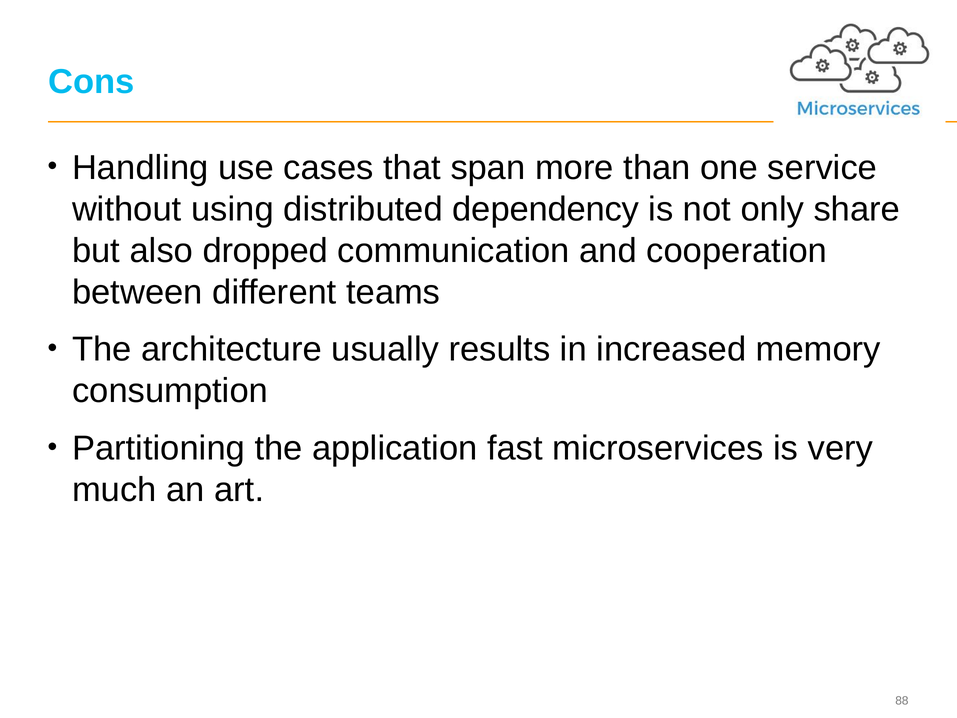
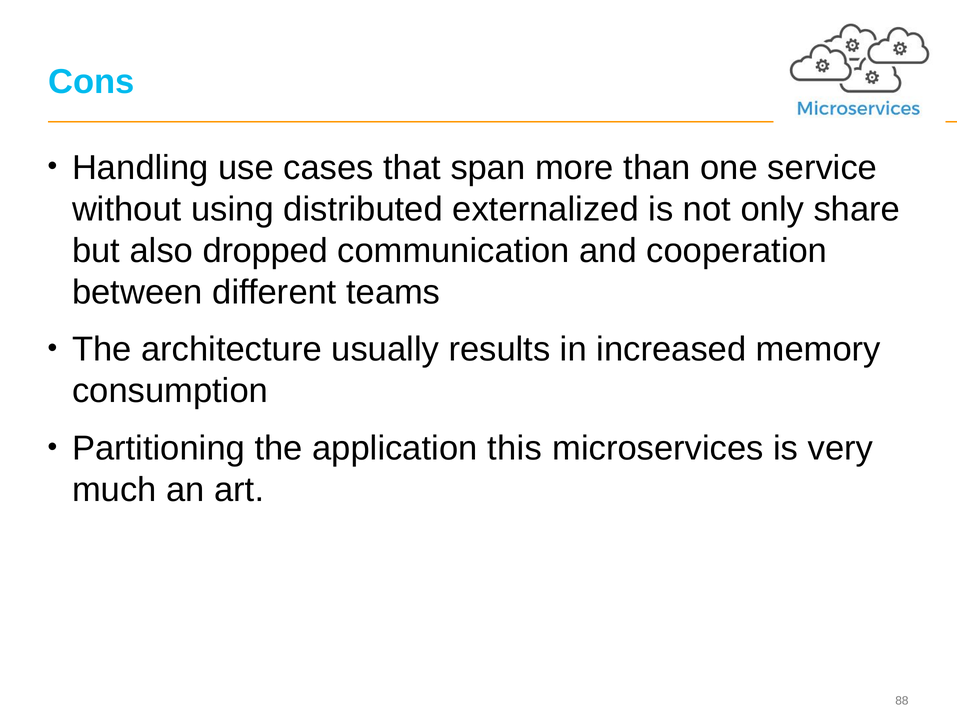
dependency: dependency -> externalized
fast: fast -> this
